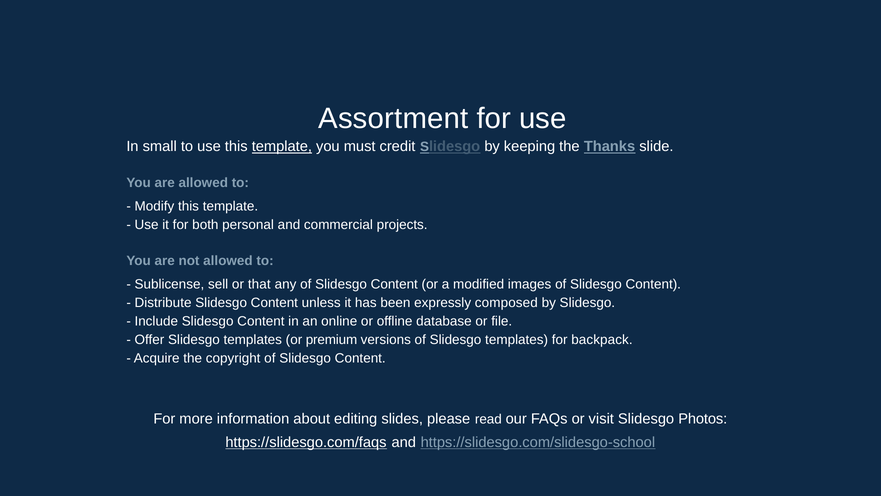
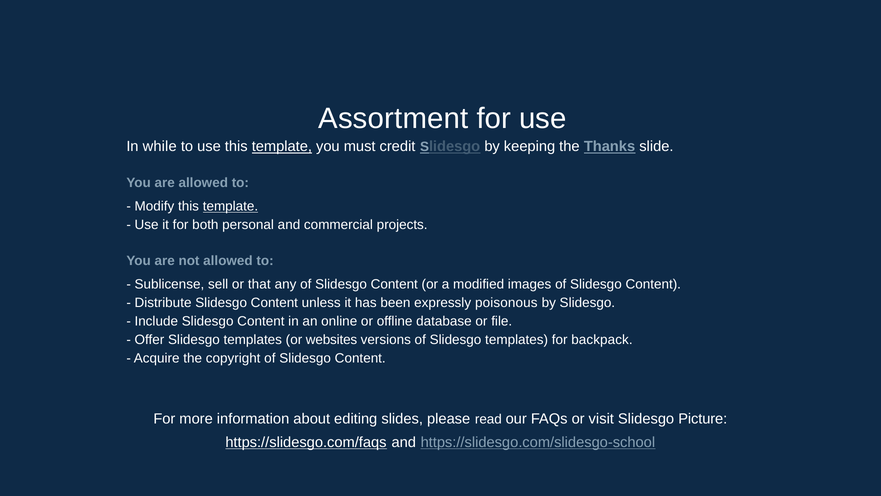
small: small -> while
template at (230, 206) underline: none -> present
composed: composed -> poisonous
premium: premium -> websites
Photos: Photos -> Picture
